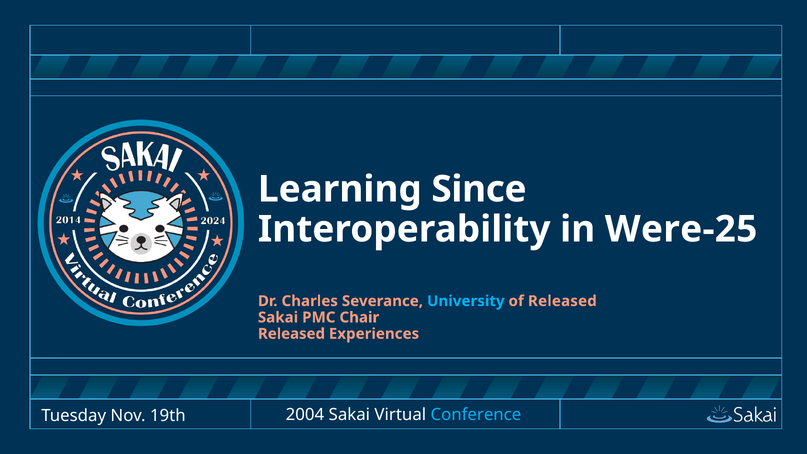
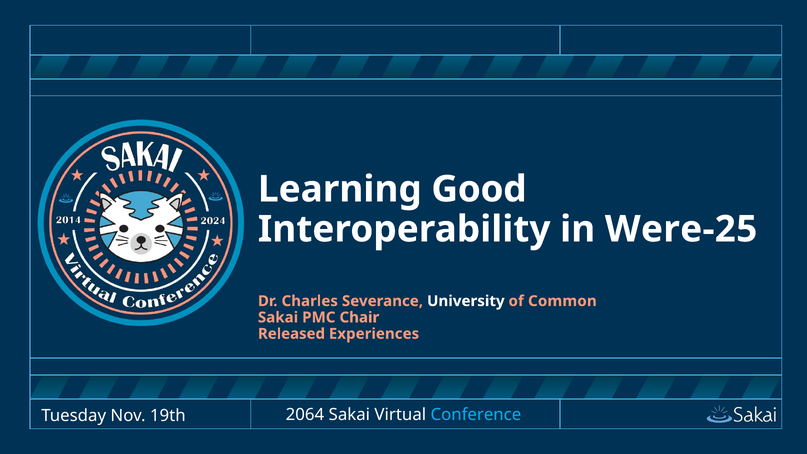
Since: Since -> Good
University colour: light blue -> white
of Released: Released -> Common
2004: 2004 -> 2064
